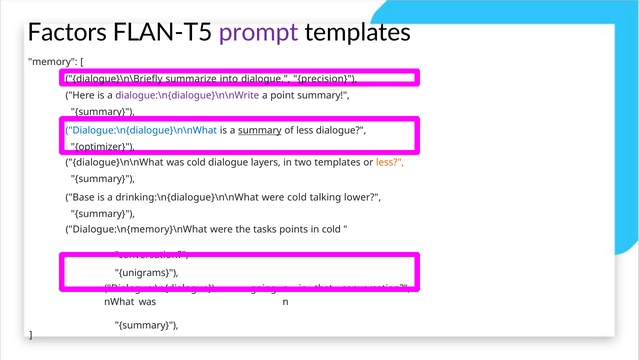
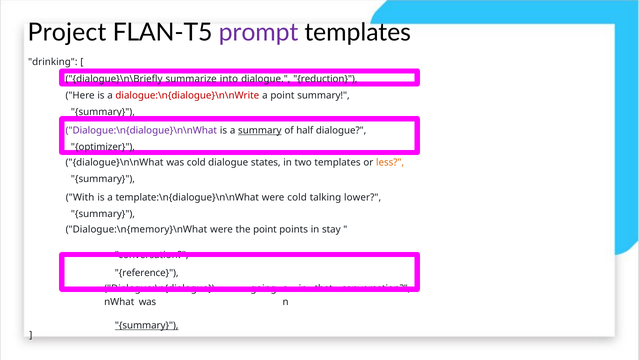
Factors: Factors -> Project
memory: memory -> drinking
precision: precision -> reduction
dialogue:\n{dialogue}\n\nWrite colour: purple -> red
Dialogue:\n{dialogue}\n\nWhat colour: blue -> purple
of less: less -> half
layers: layers -> states
Base: Base -> With
drinking:\n{dialogue}\n\nWhat: drinking:\n{dialogue}\n\nWhat -> template:\n{dialogue}\n\nWhat
the tasks: tasks -> point
in cold: cold -> stay
unigrams: unigrams -> reference
summary at (147, 325) underline: none -> present
